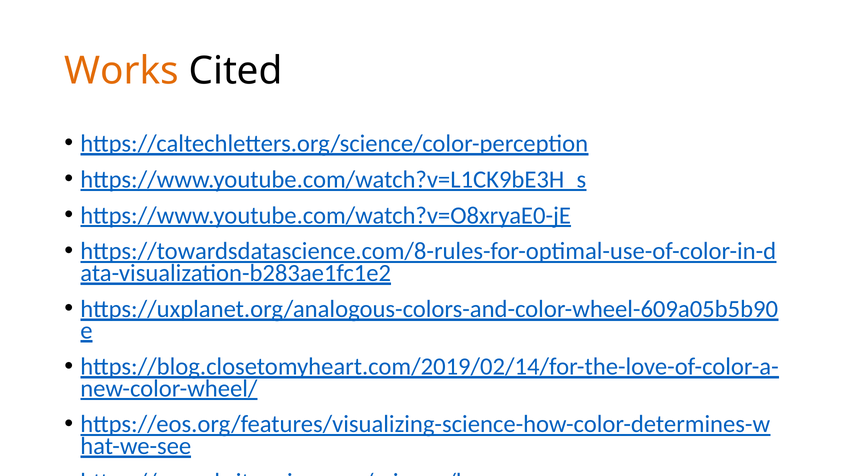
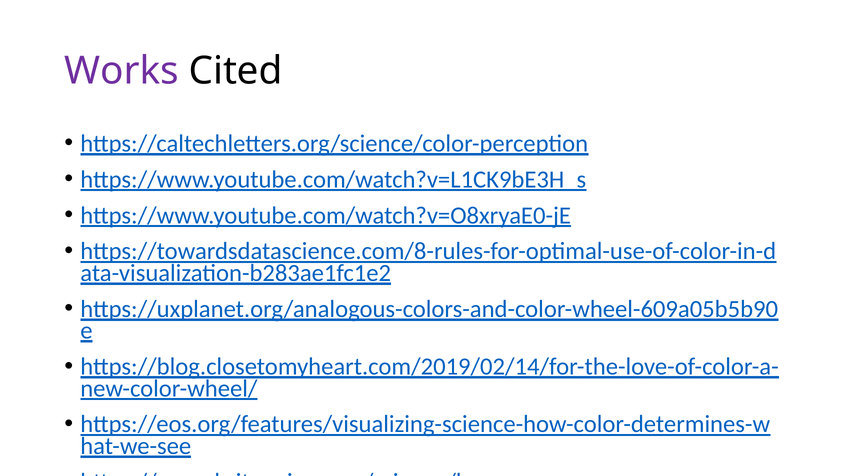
Works colour: orange -> purple
